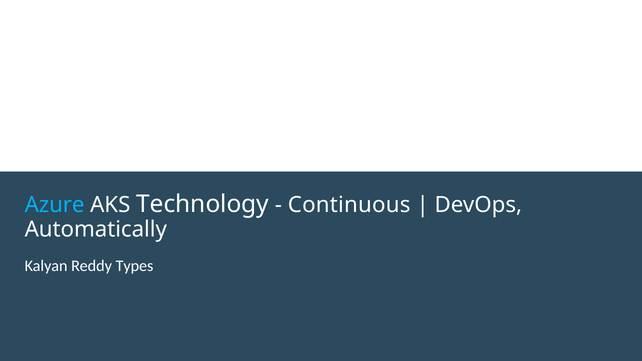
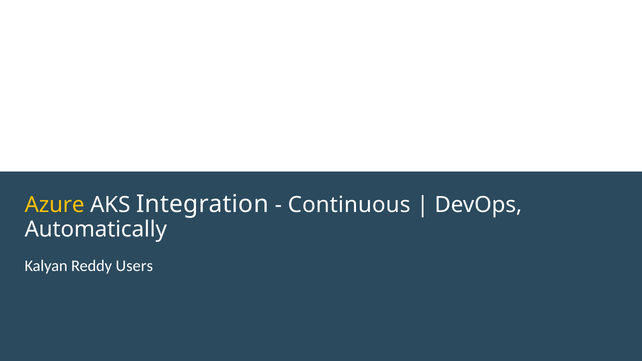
Azure colour: light blue -> yellow
Technology: Technology -> Integration
Types: Types -> Users
